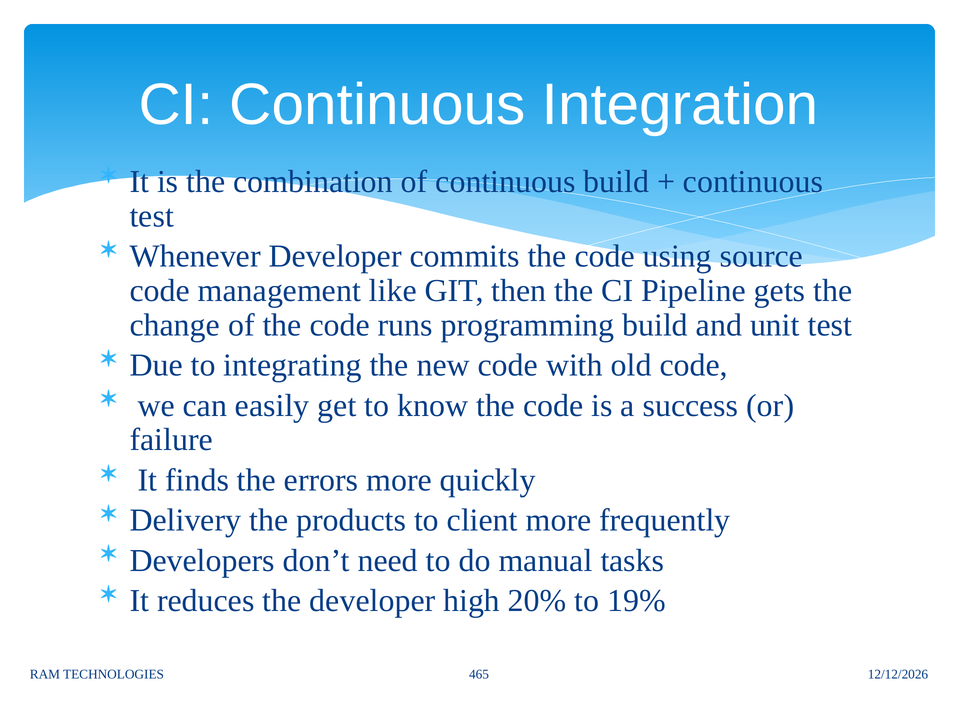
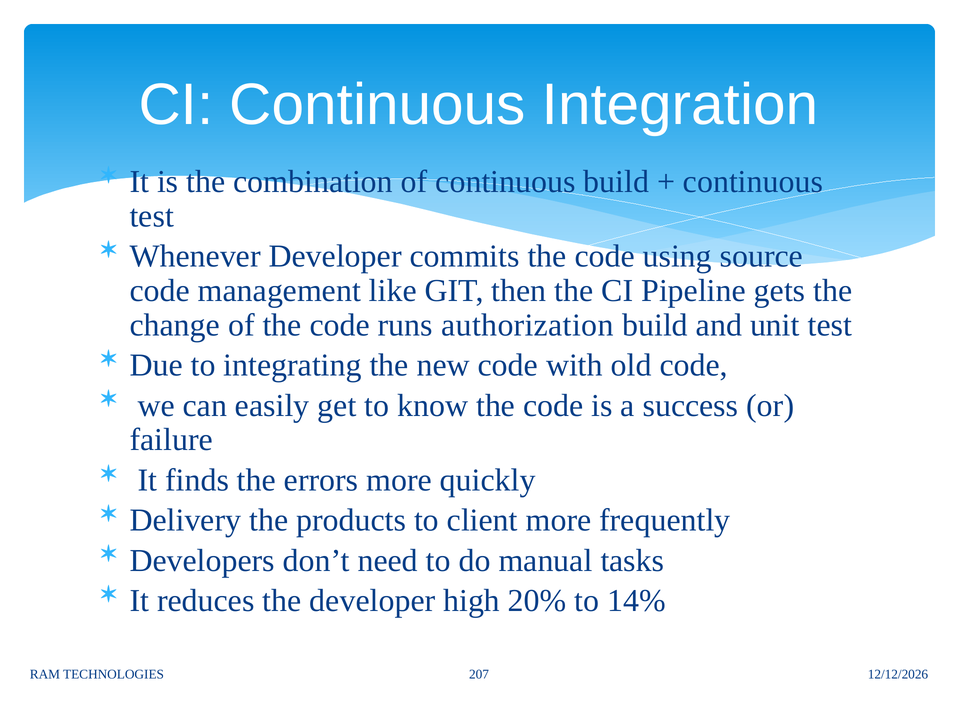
programming: programming -> authorization
19%: 19% -> 14%
465: 465 -> 207
